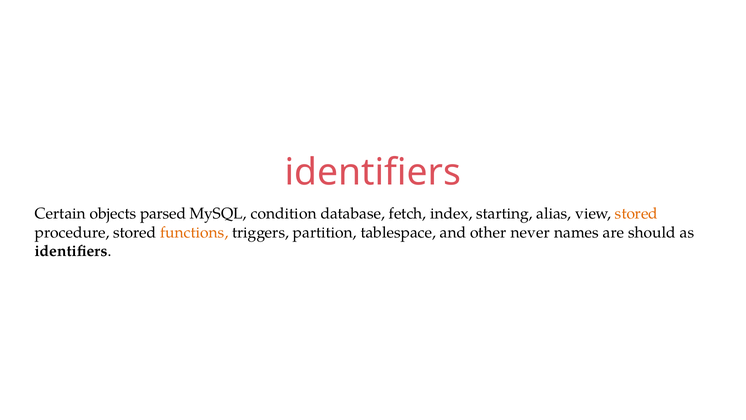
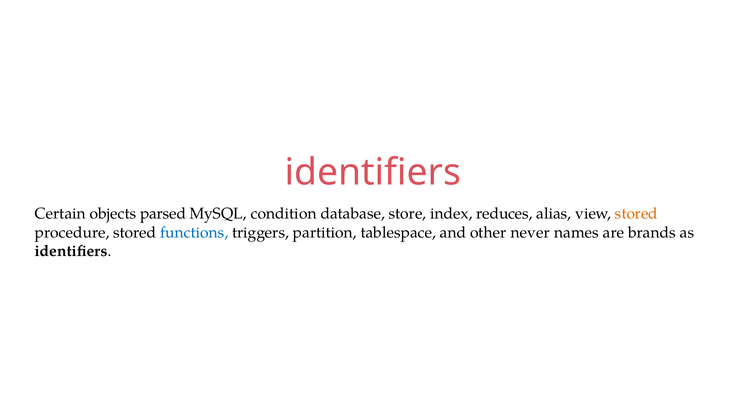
fetch: fetch -> store
starting: starting -> reduces
functions colour: orange -> blue
should: should -> brands
